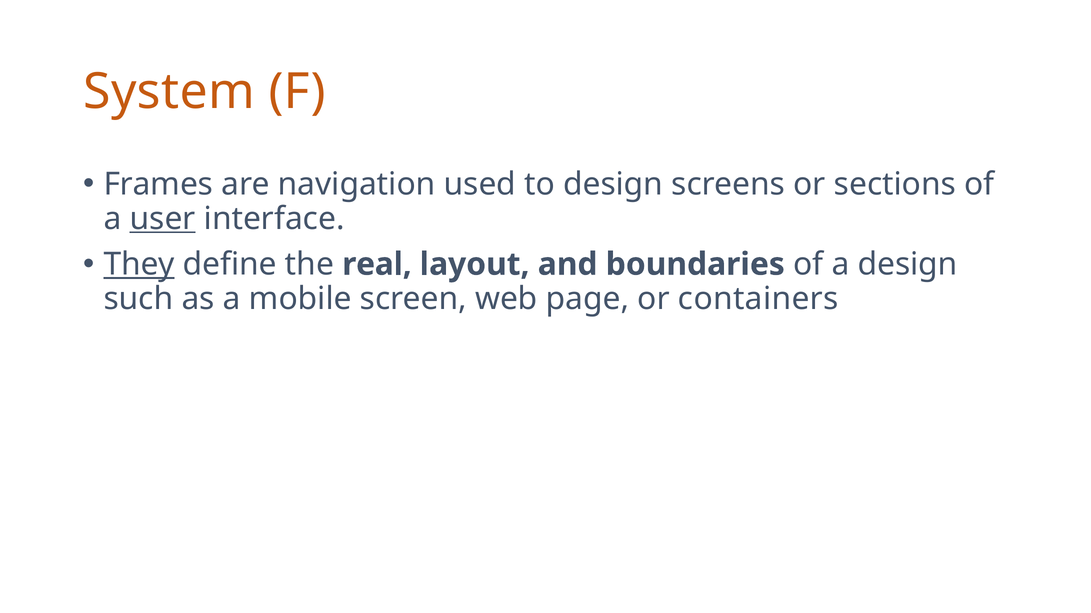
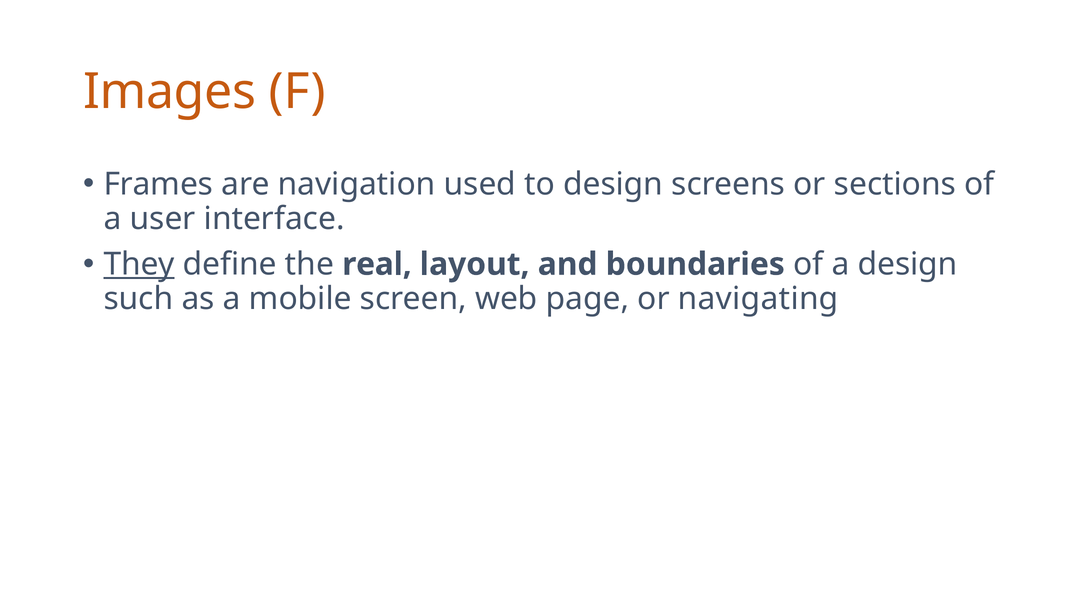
System: System -> Images
user underline: present -> none
containers: containers -> navigating
